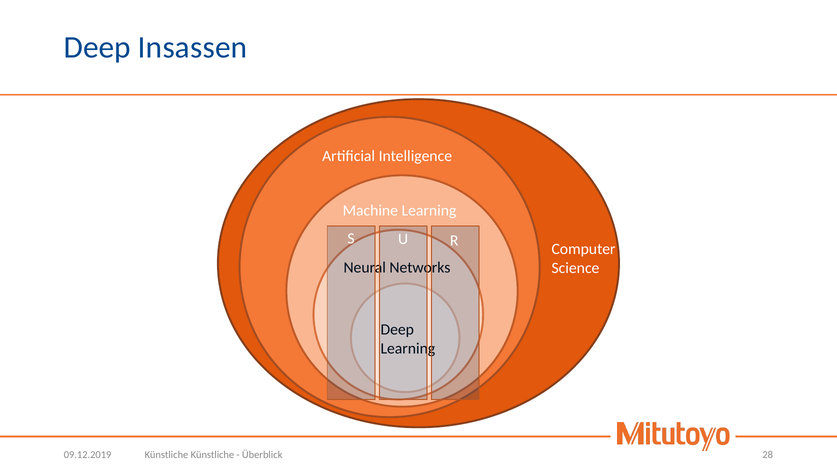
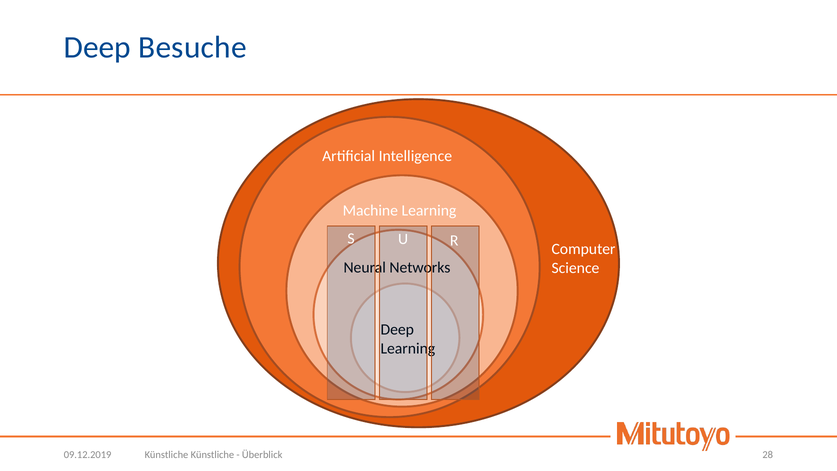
Insassen: Insassen -> Besuche
